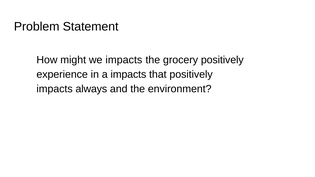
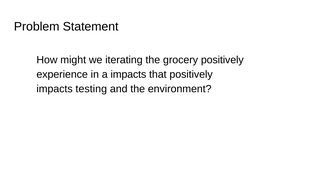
we impacts: impacts -> iterating
always: always -> testing
